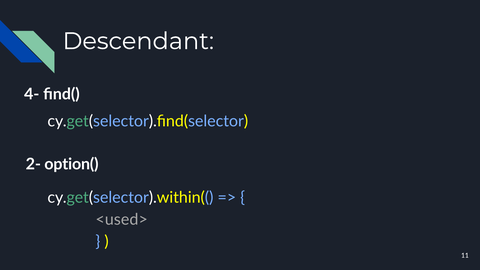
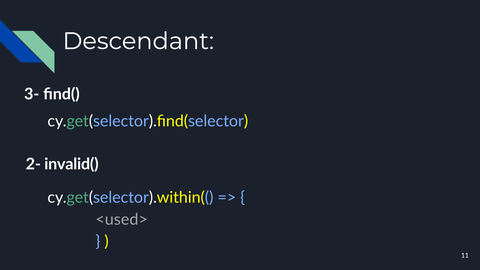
4-: 4- -> 3-
option(: option( -> invalid(
